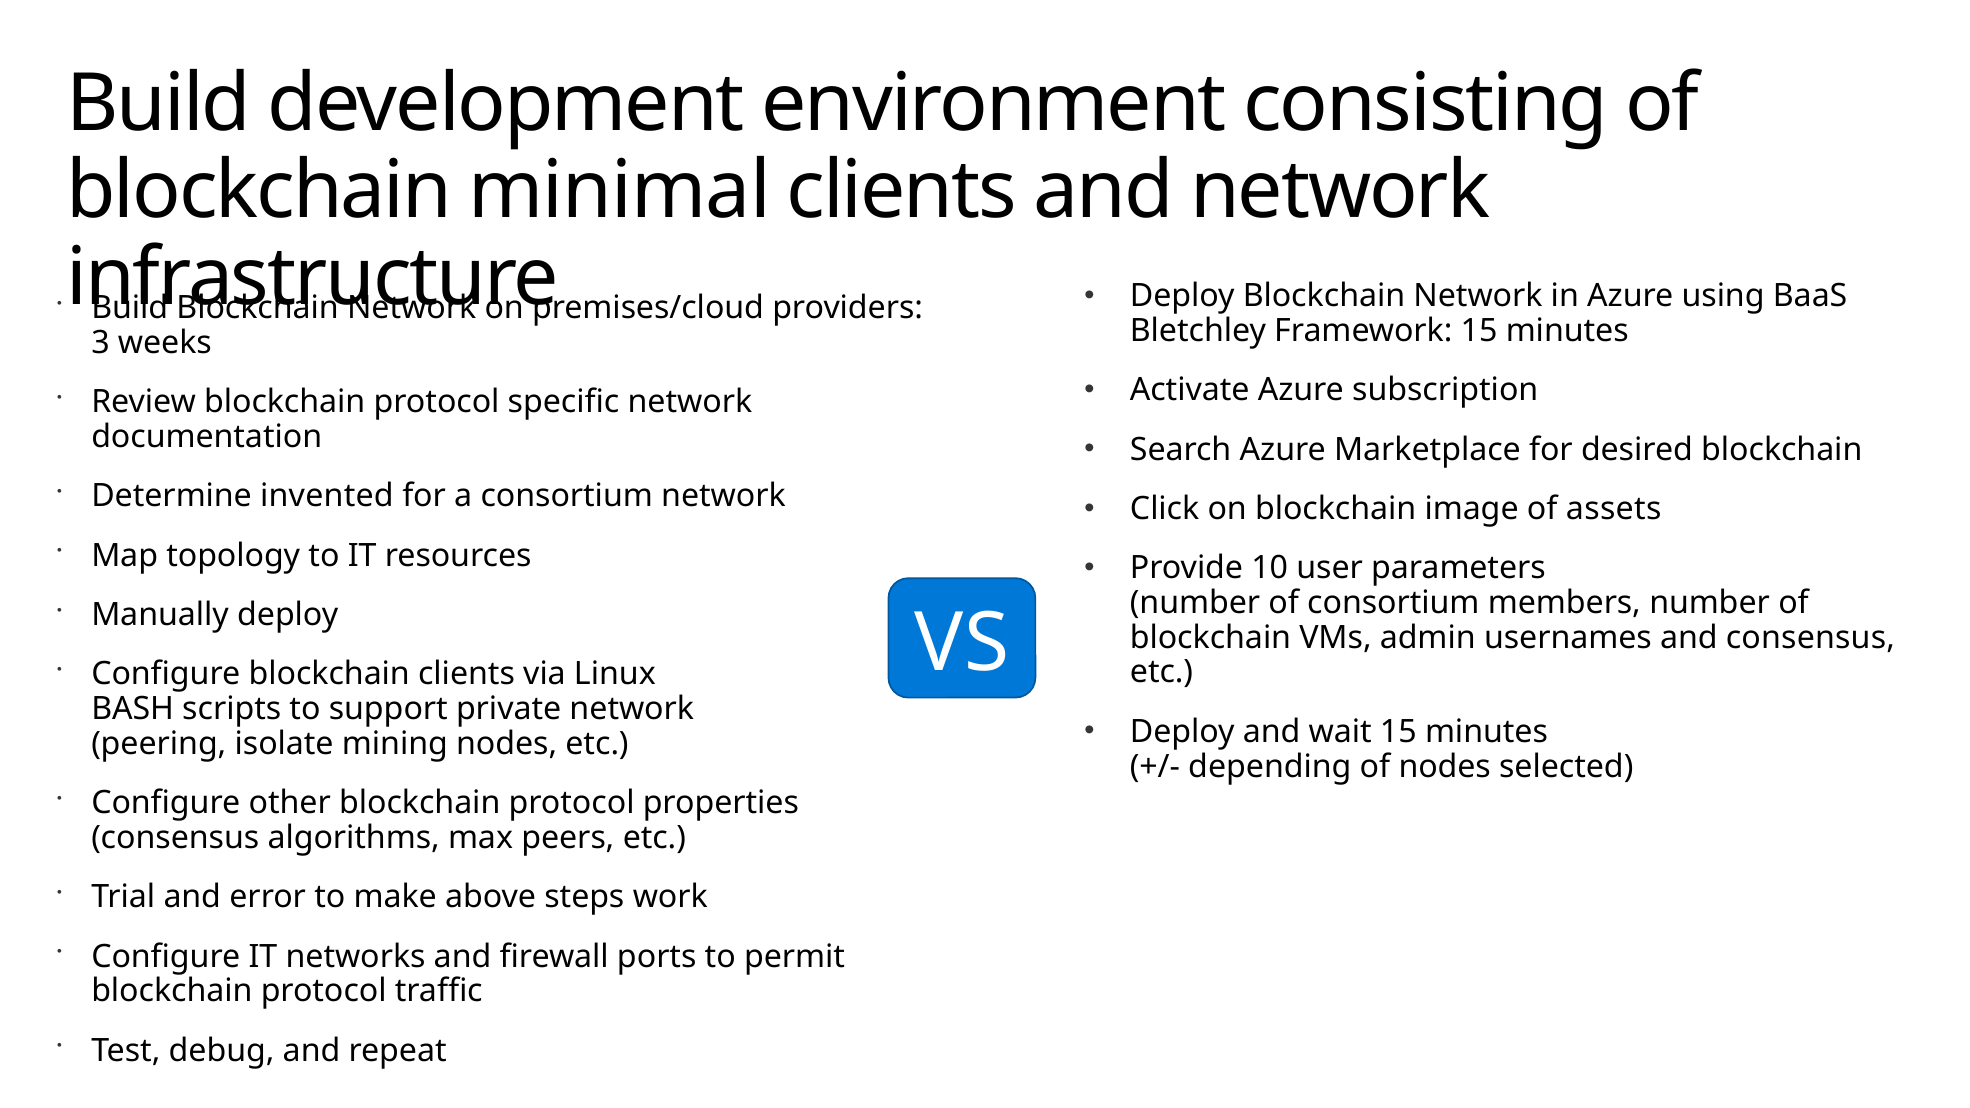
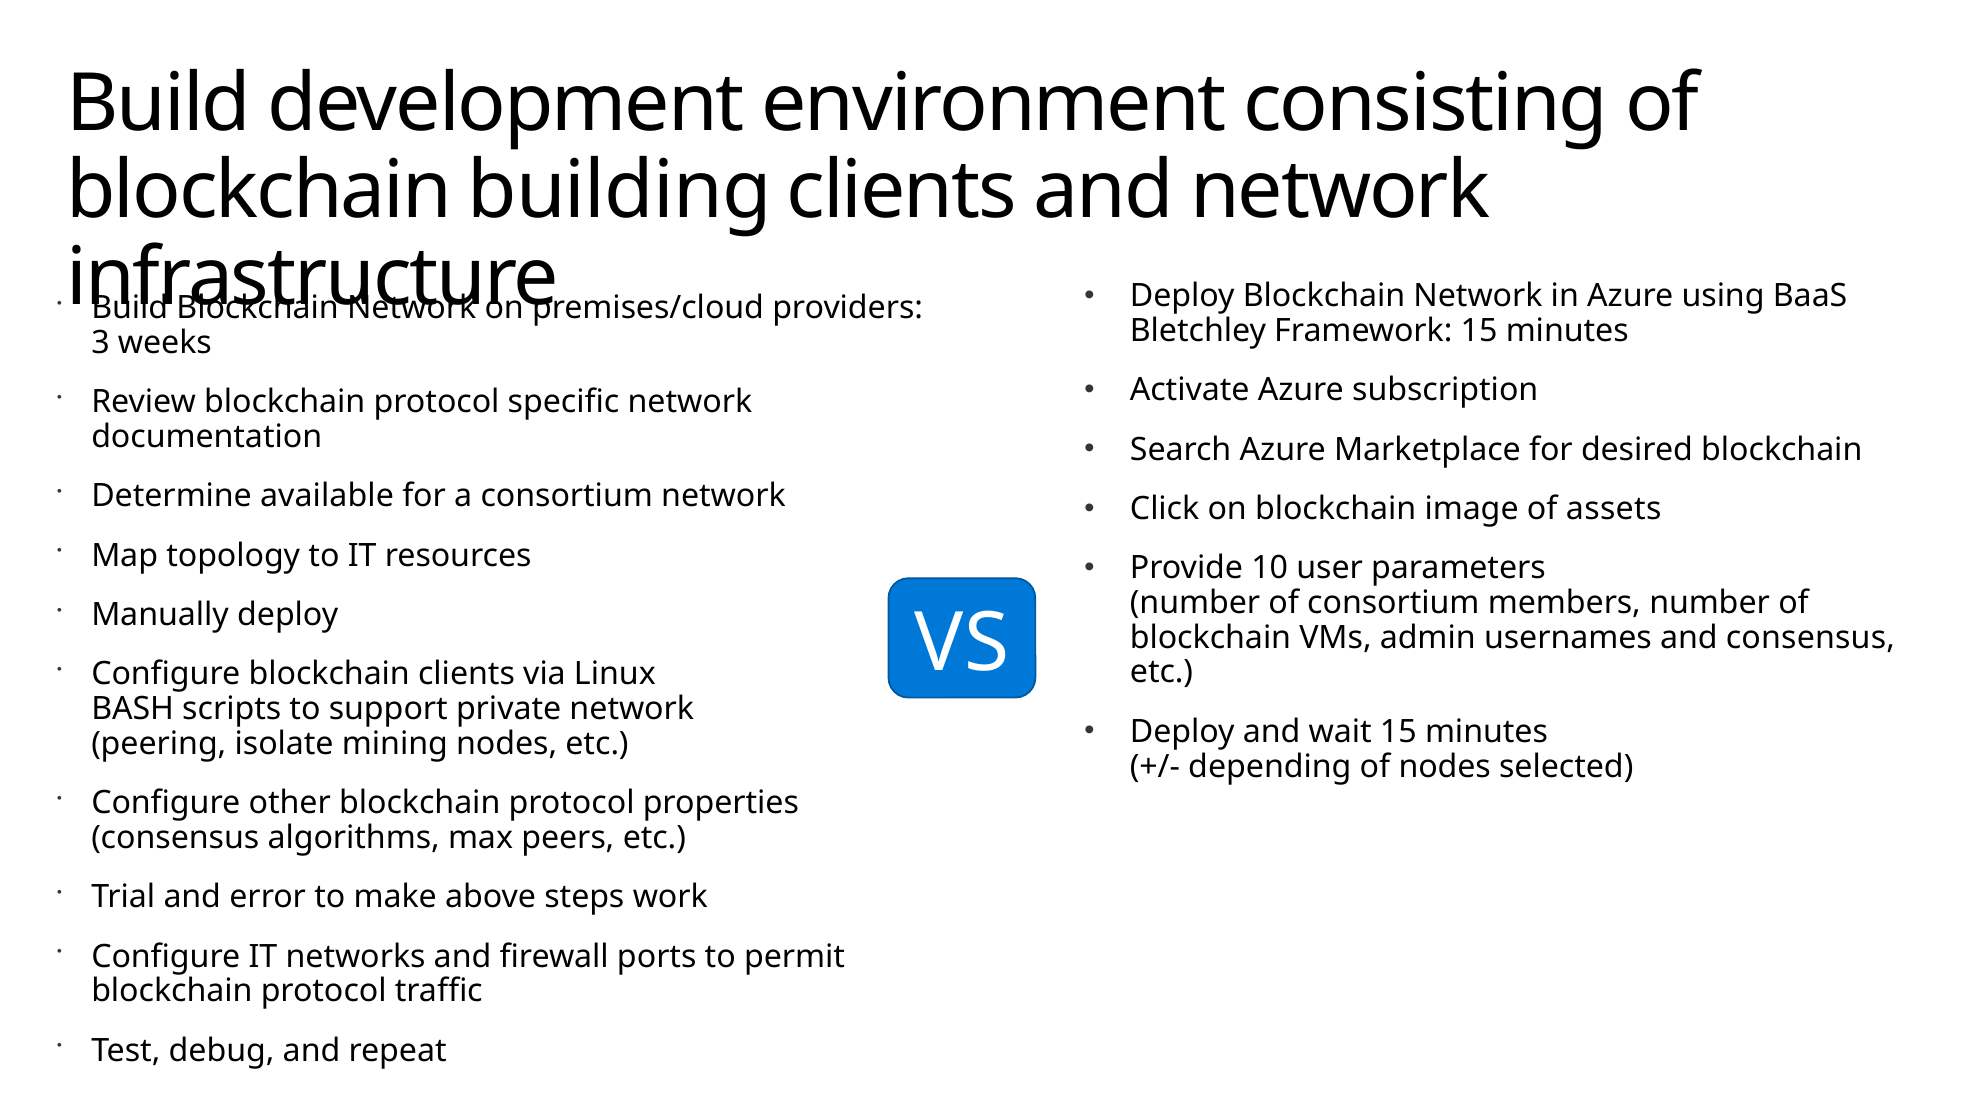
minimal: minimal -> building
invented: invented -> available
